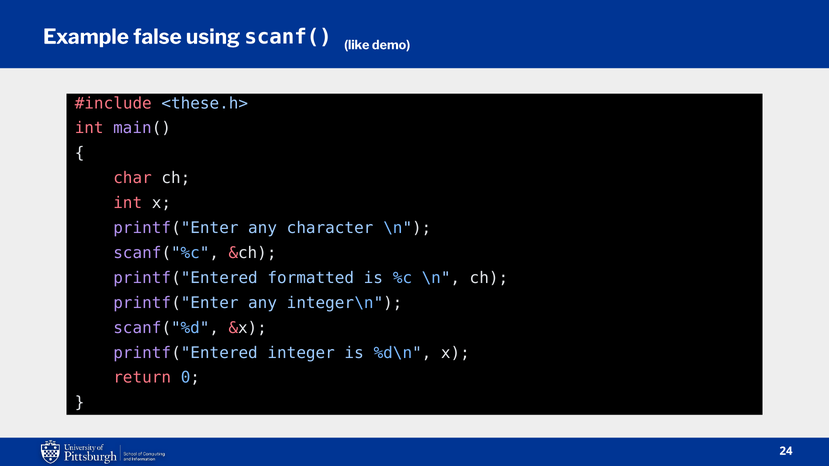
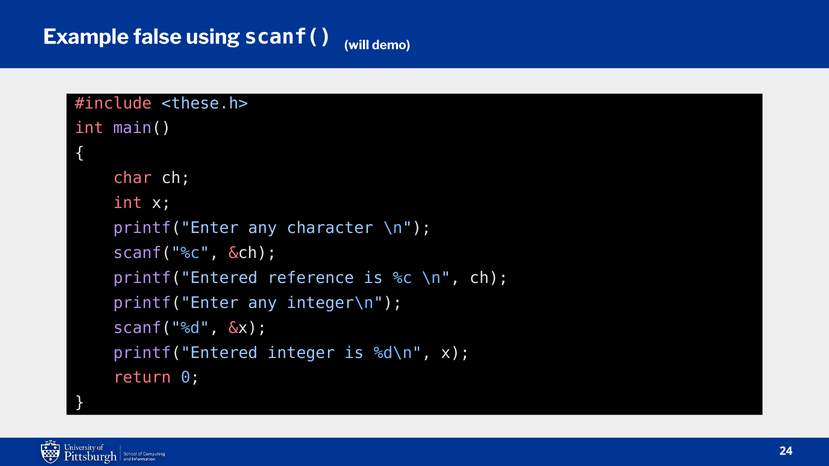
like: like -> will
formatted: formatted -> reference
